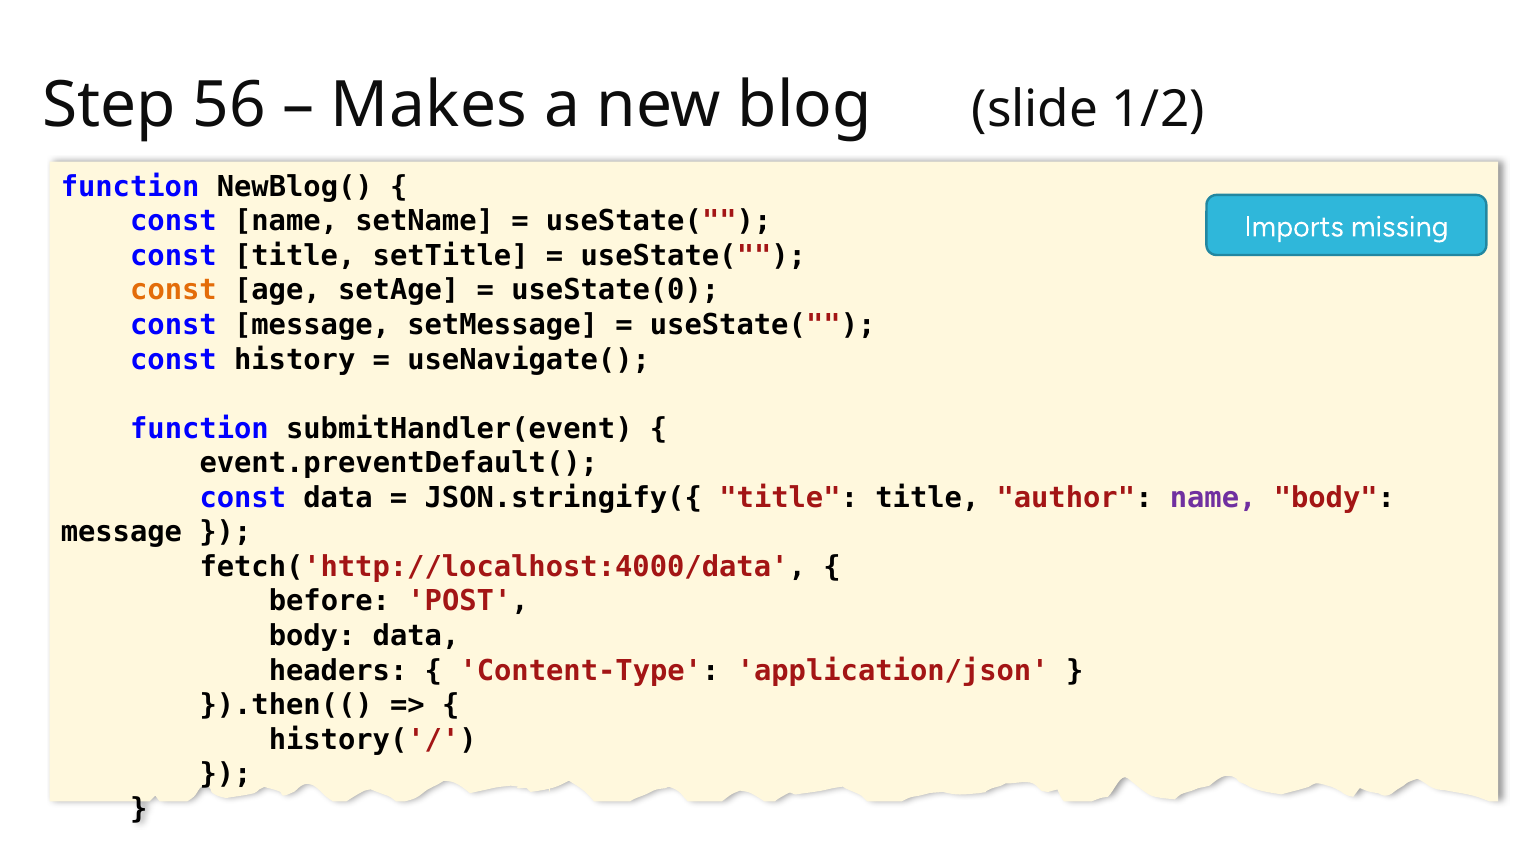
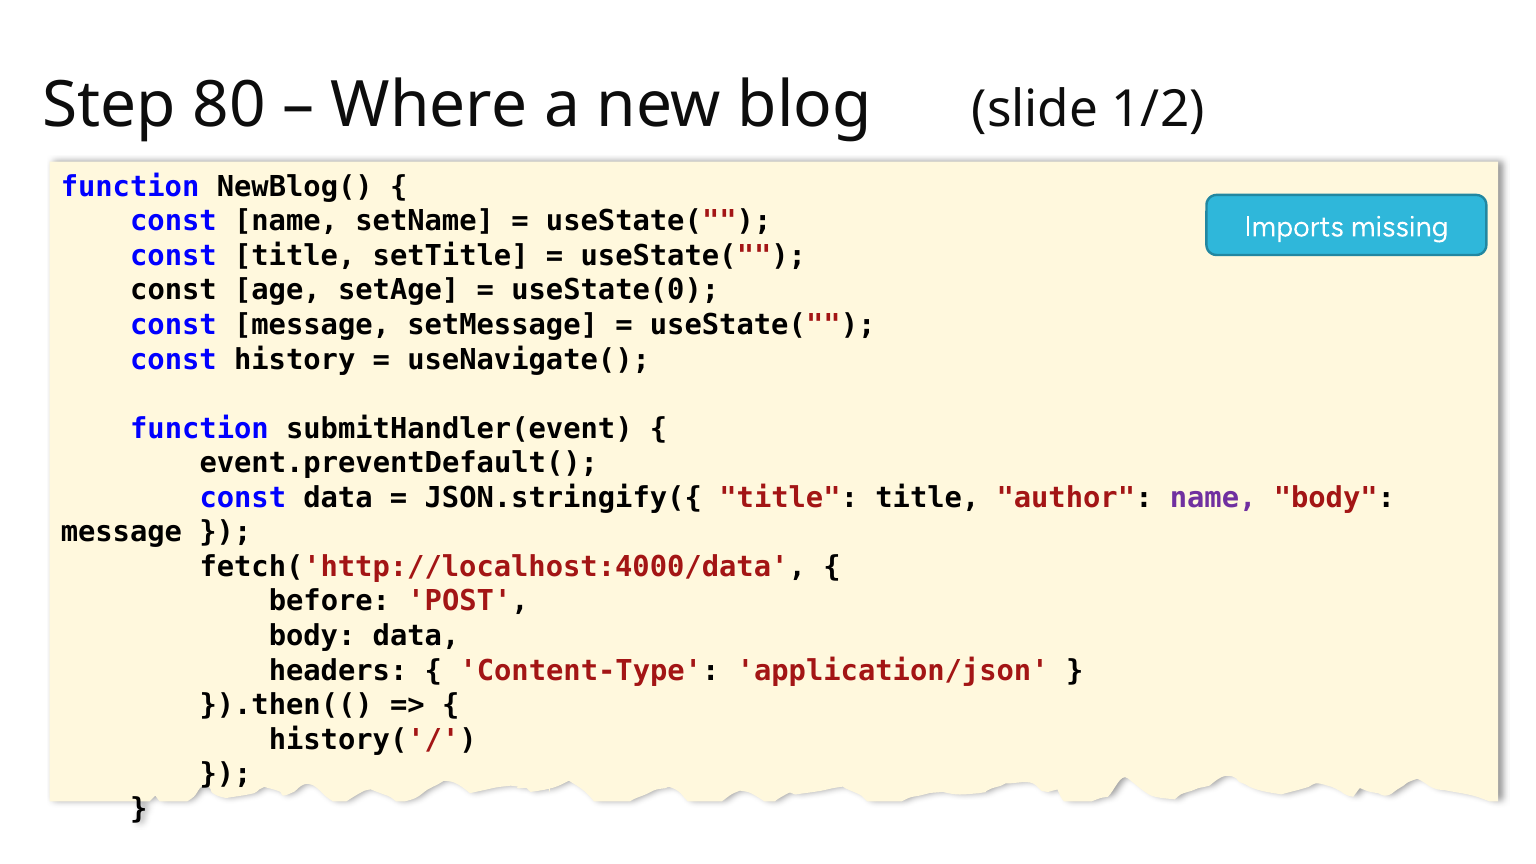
56: 56 -> 80
Makes: Makes -> Where
const at (174, 290) colour: orange -> black
